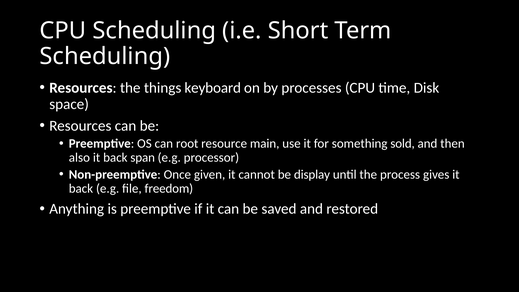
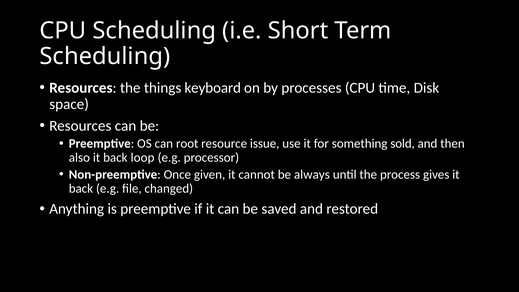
main: main -> issue
span: span -> loop
display: display -> always
freedom: freedom -> changed
